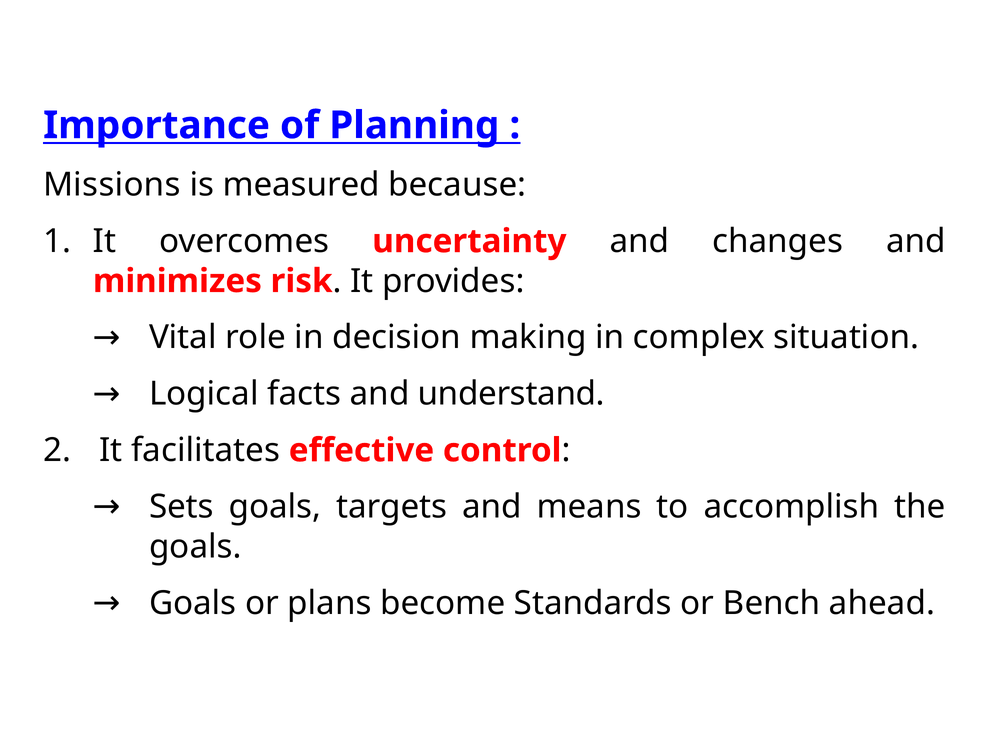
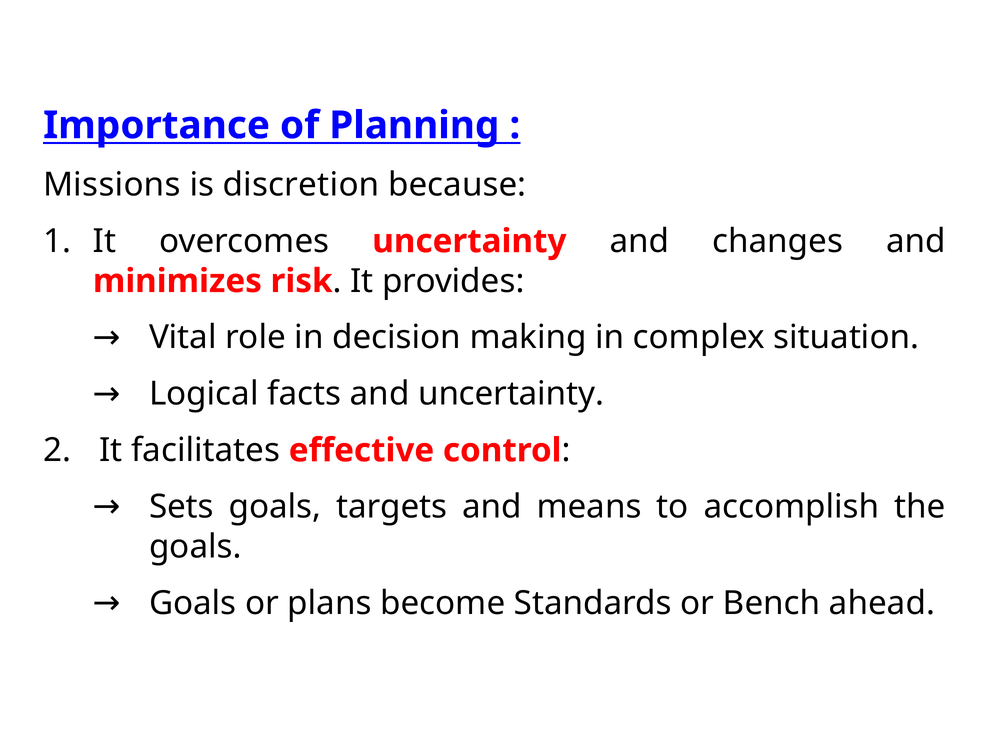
measured: measured -> discretion
and understand: understand -> uncertainty
